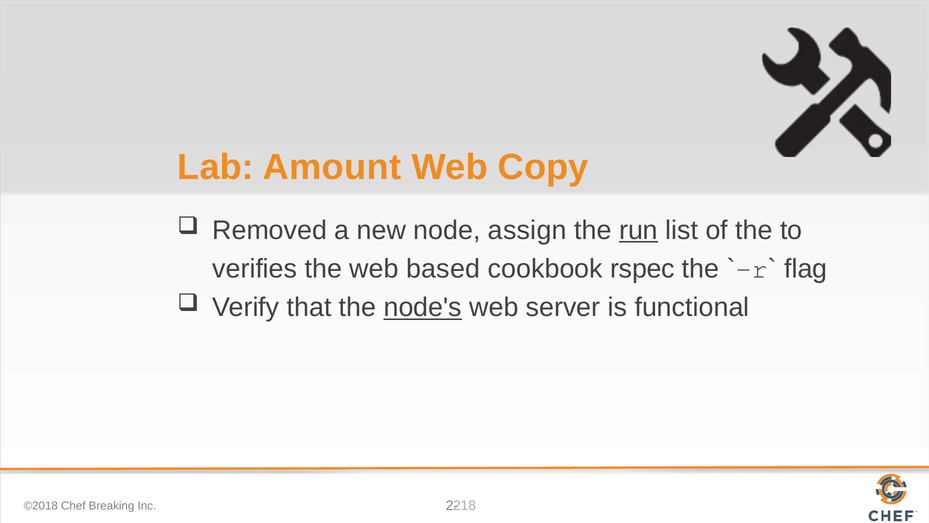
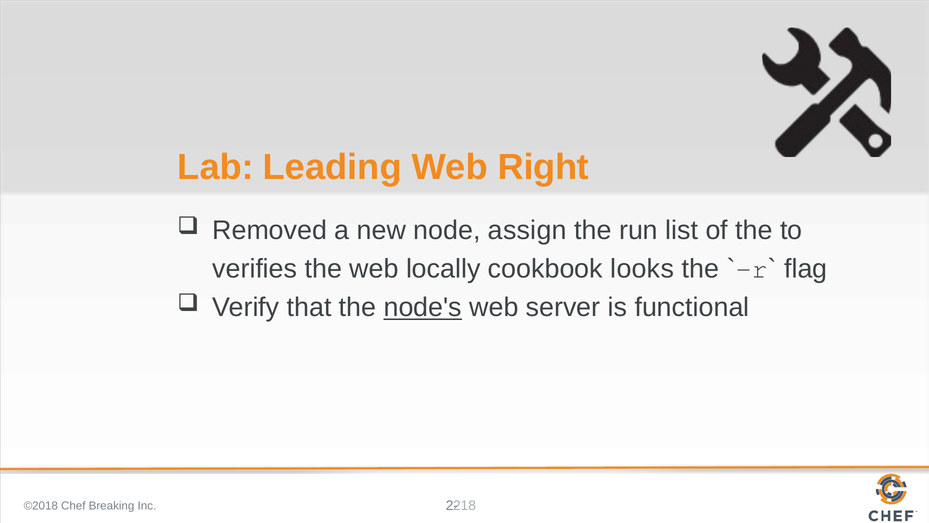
Amount: Amount -> Leading
Copy: Copy -> Right
run underline: present -> none
based: based -> locally
rspec: rspec -> looks
